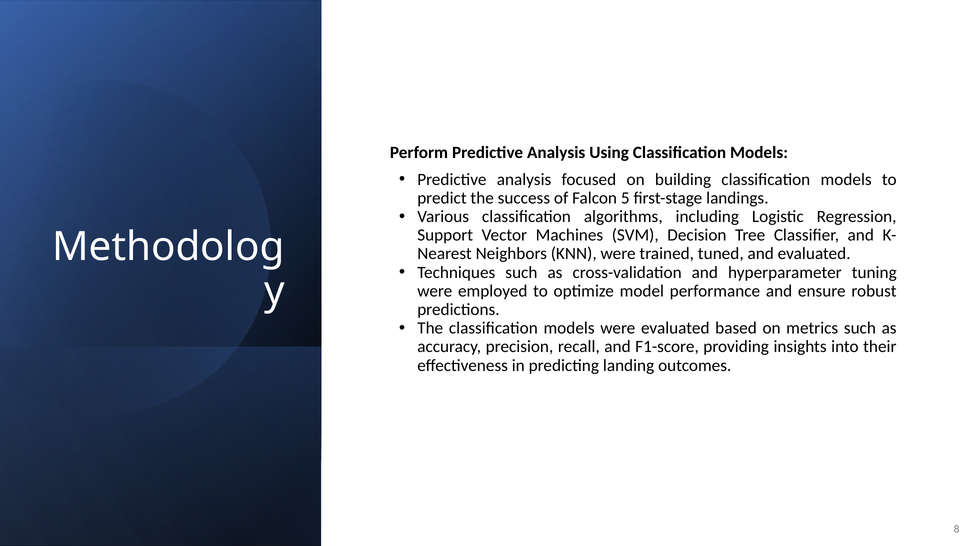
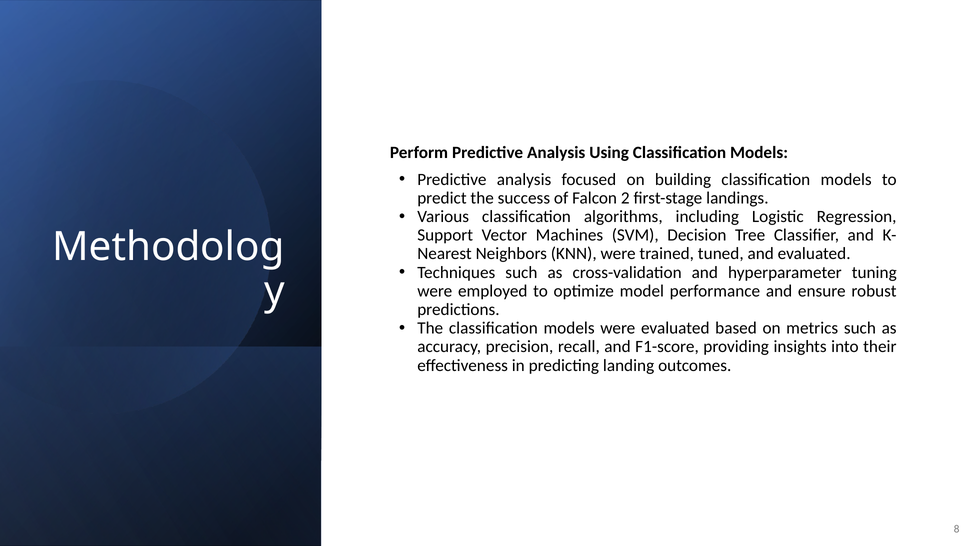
5: 5 -> 2
